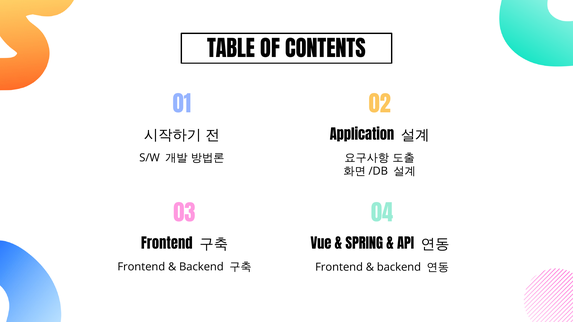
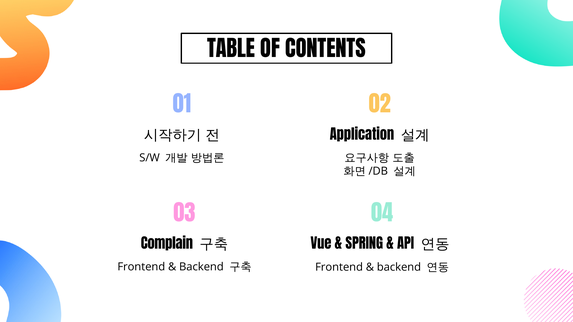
Frontend at (167, 244): Frontend -> Complain
